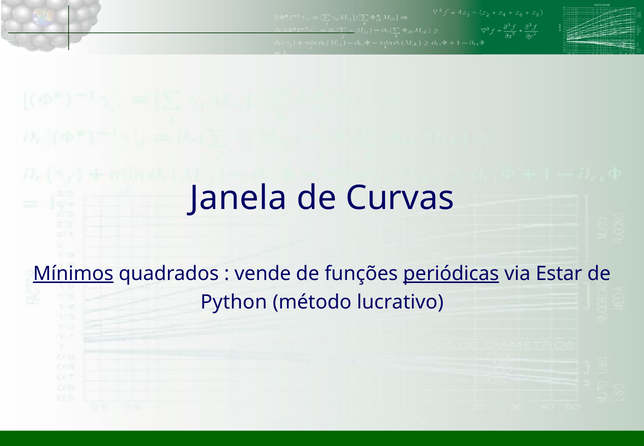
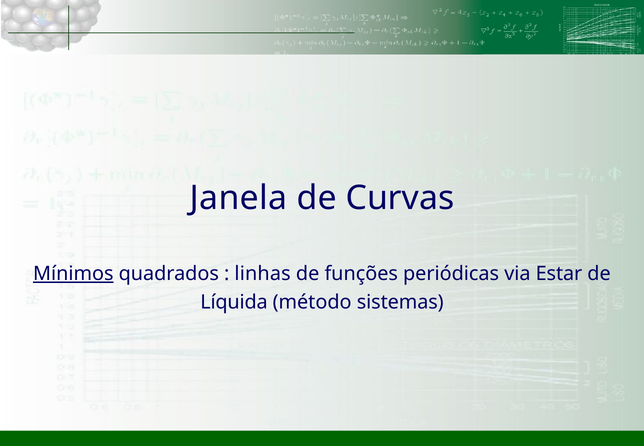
vende: vende -> linhas
periódicas underline: present -> none
Python: Python -> Líquida
lucrativo: lucrativo -> sistemas
